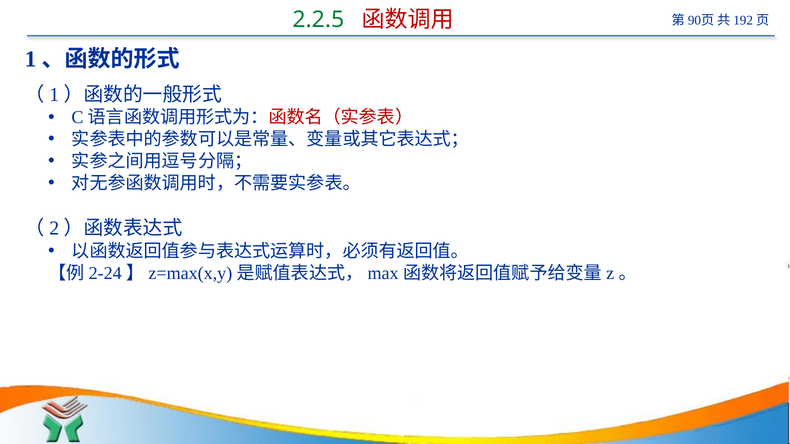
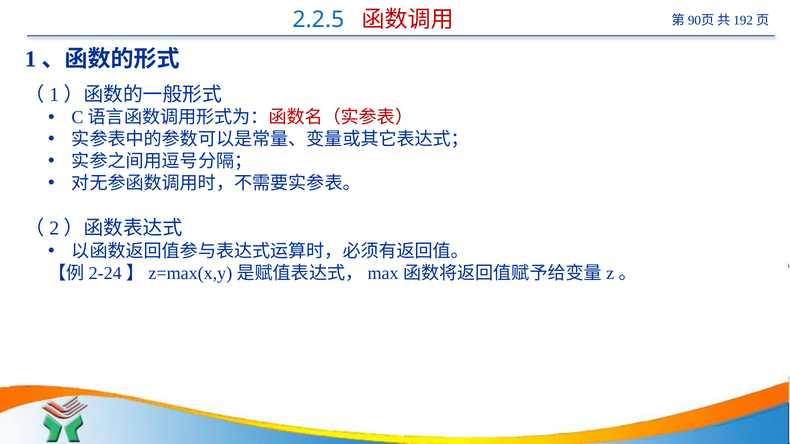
2.2.5 colour: green -> blue
